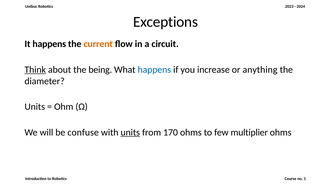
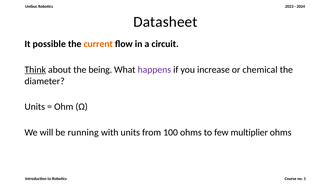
Exceptions: Exceptions -> Datasheet
It happens: happens -> possible
happens at (154, 70) colour: blue -> purple
anything: anything -> chemical
confuse: confuse -> running
units at (130, 132) underline: present -> none
170: 170 -> 100
